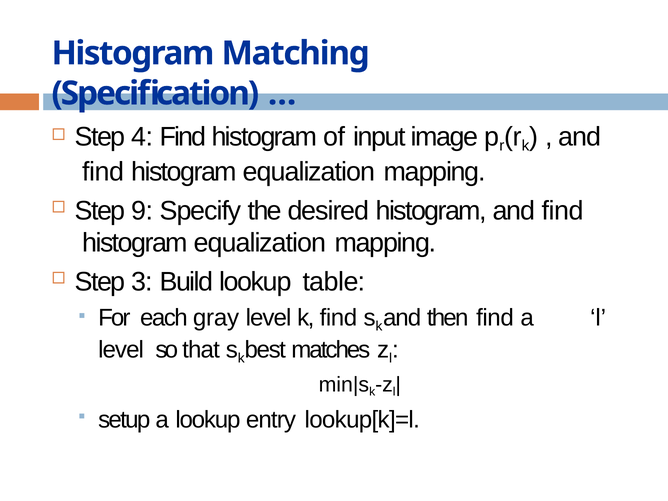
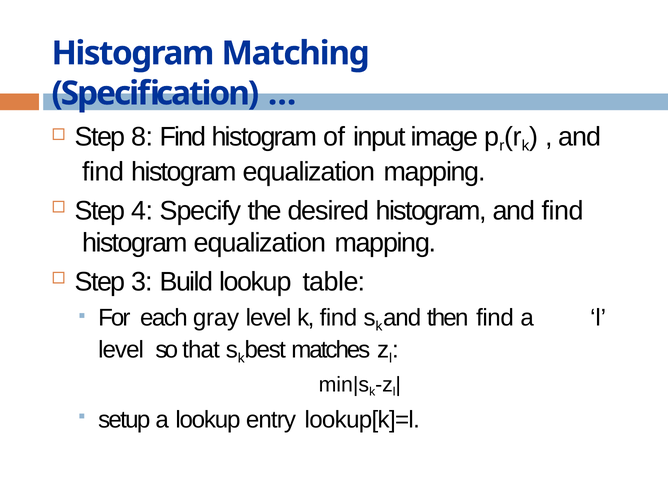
4: 4 -> 8
9: 9 -> 4
